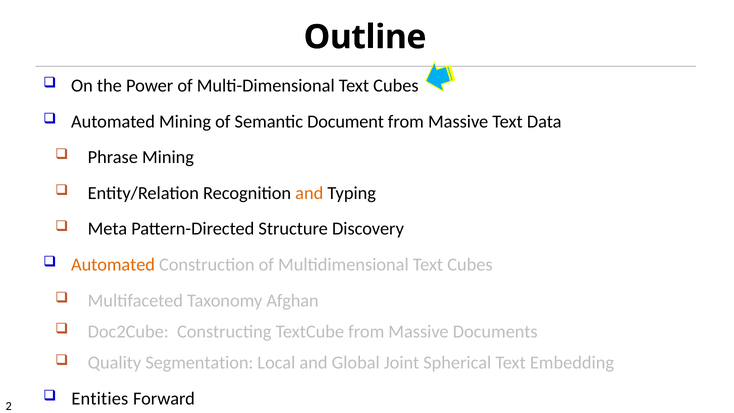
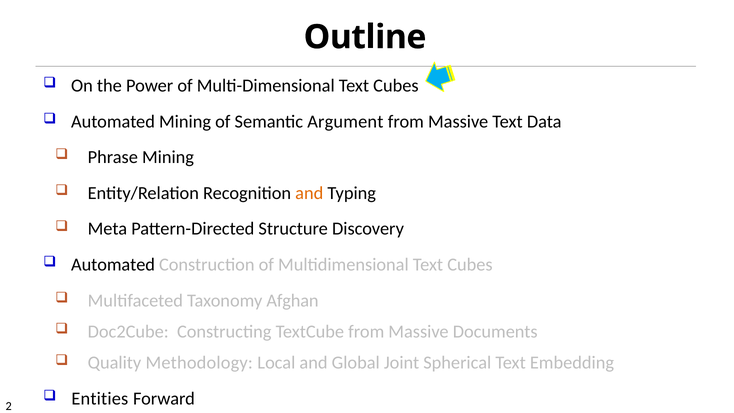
Document: Document -> Argument
Automated at (113, 265) colour: orange -> black
Segmentation: Segmentation -> Methodology
